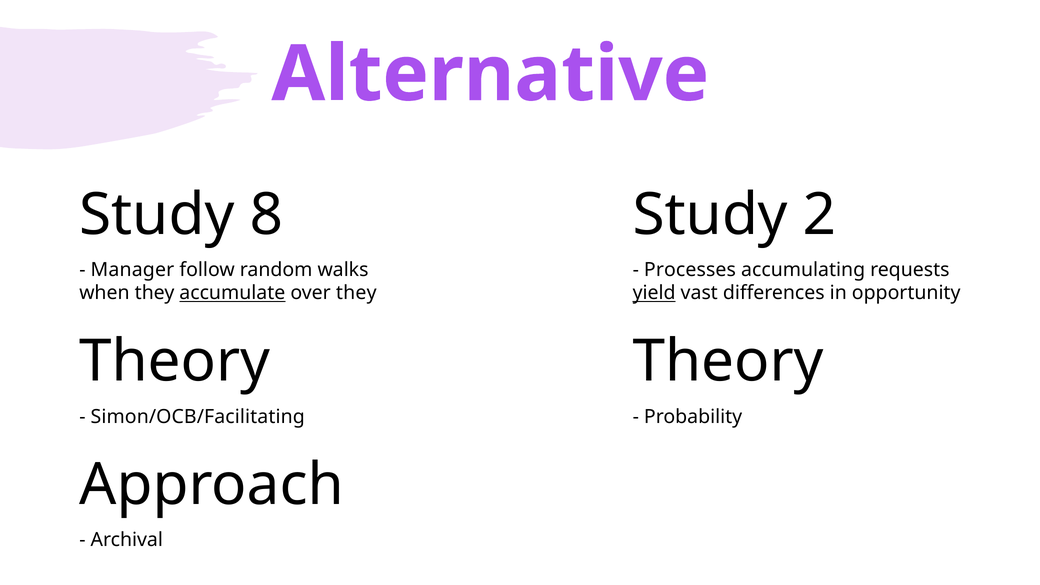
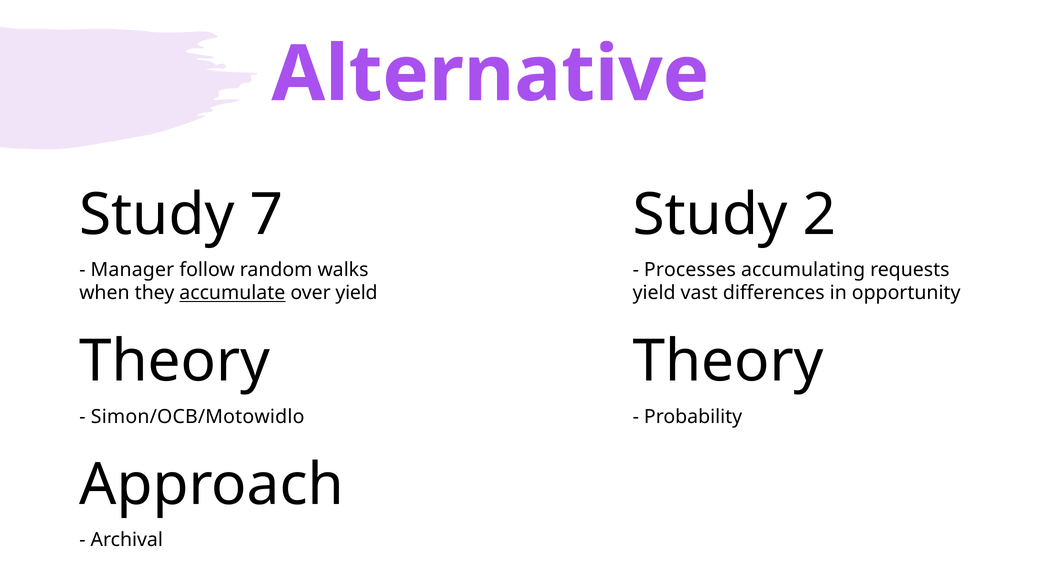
8: 8 -> 7
over they: they -> yield
yield at (654, 293) underline: present -> none
Simon/OCB/Facilitating: Simon/OCB/Facilitating -> Simon/OCB/Motowidlo
